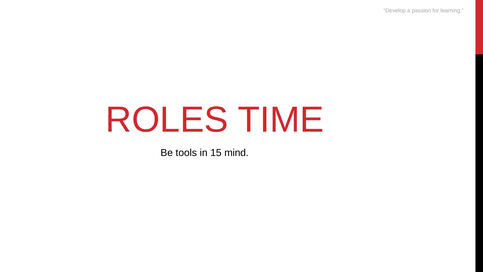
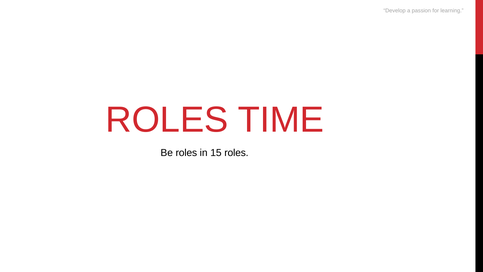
Be tools: tools -> roles
15 mind: mind -> roles
